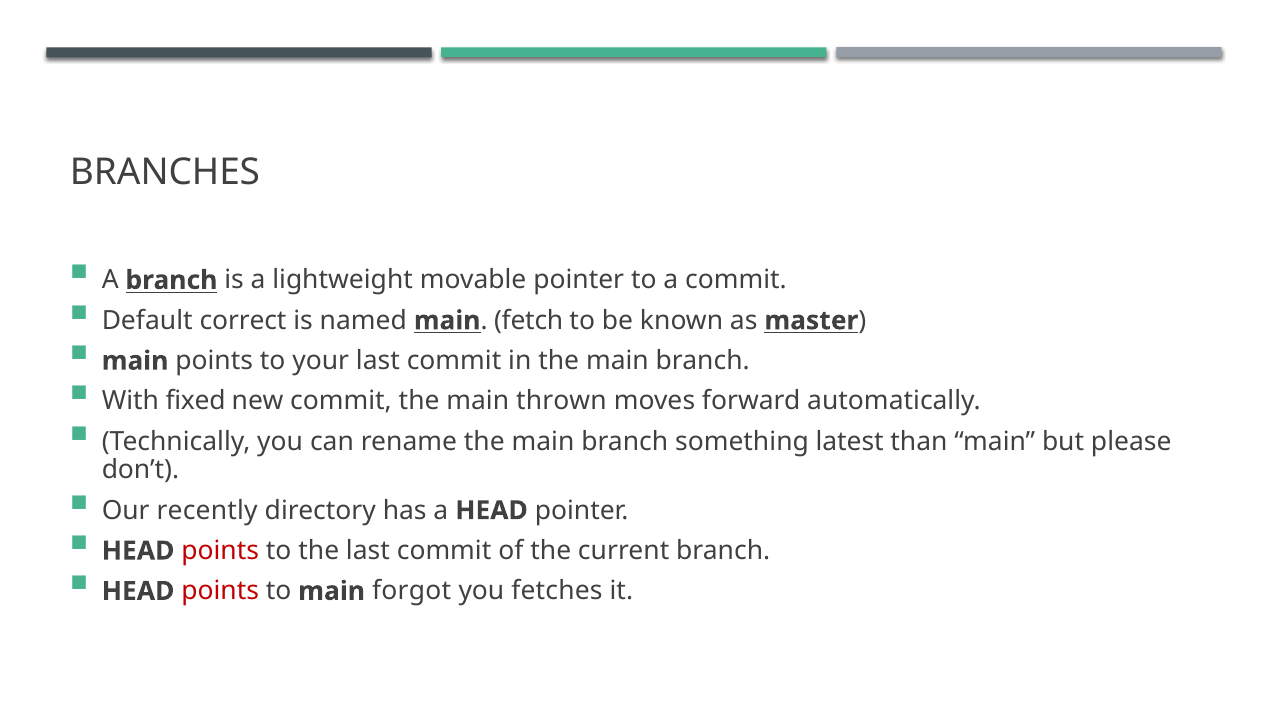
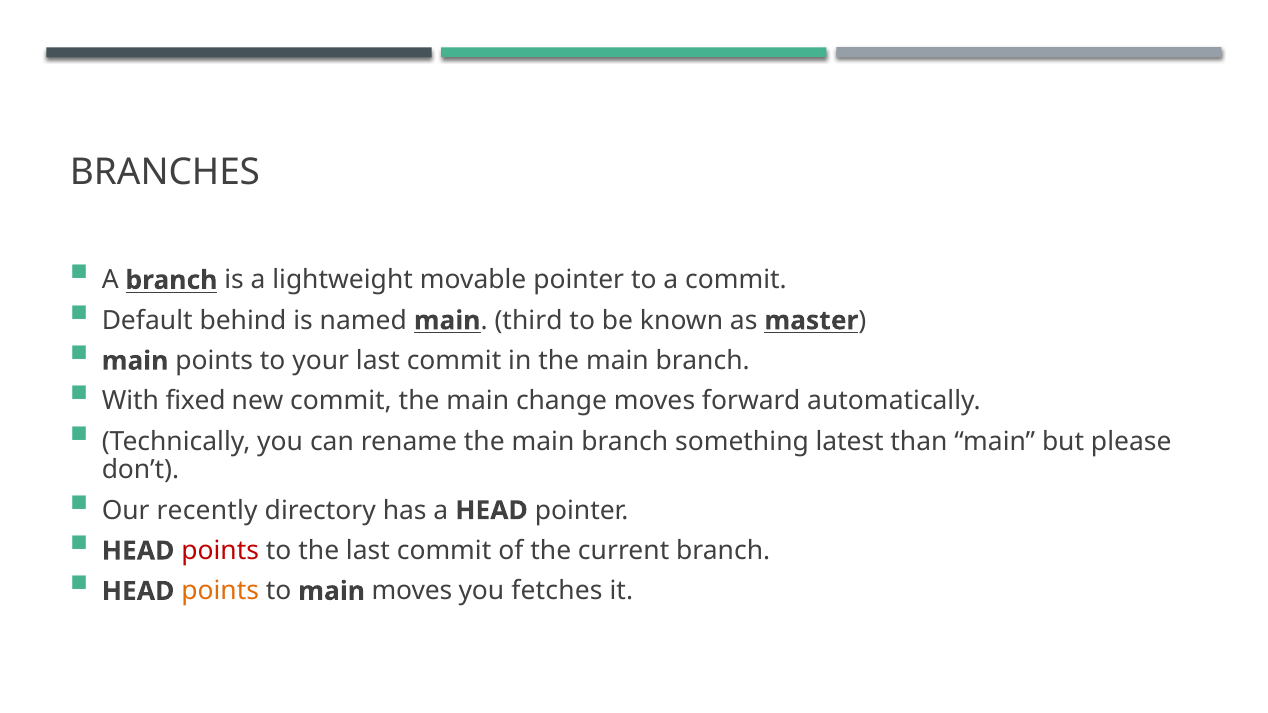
correct: correct -> behind
fetch: fetch -> third
thrown: thrown -> change
points at (220, 591) colour: red -> orange
main forgot: forgot -> moves
